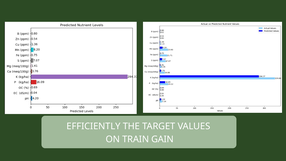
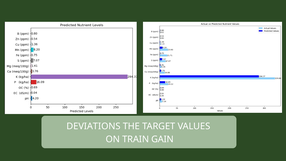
EFFICIENTLY: EFFICIENTLY -> DEVIATIONS
